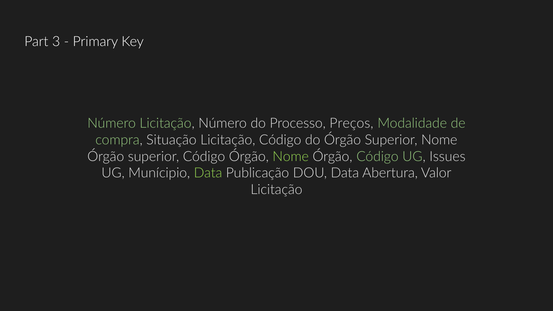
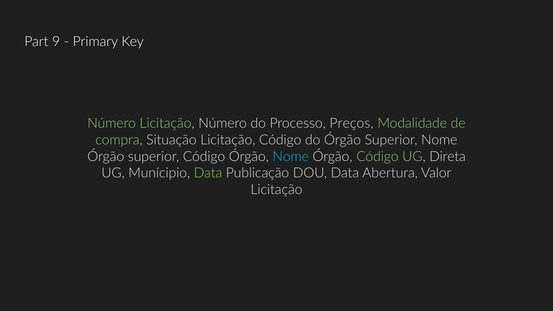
3: 3 -> 9
Nome at (291, 157) colour: light green -> light blue
Issues: Issues -> Direta
